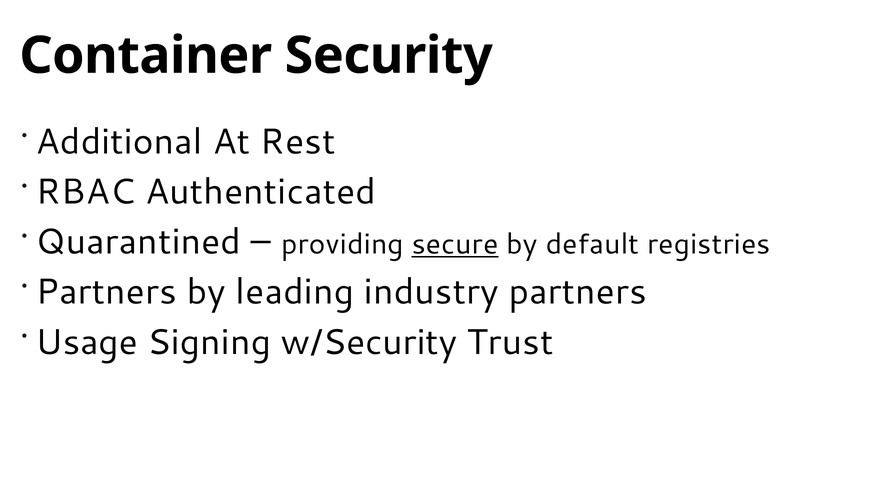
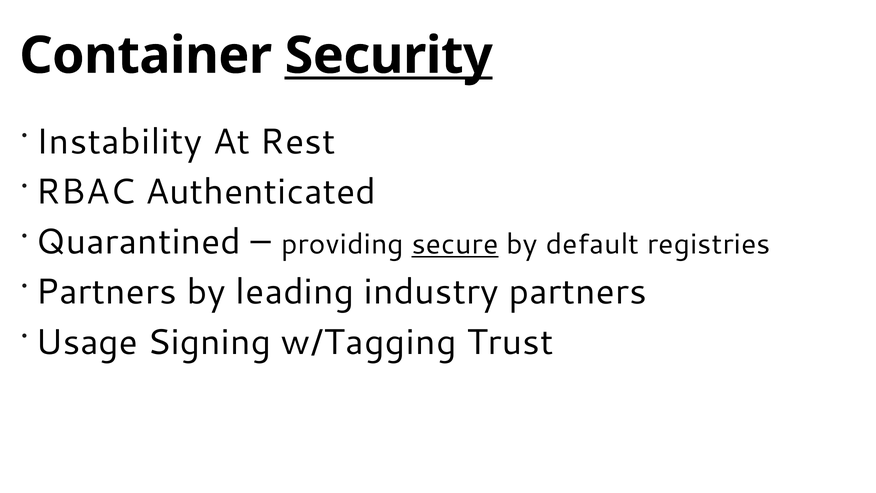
Security underline: none -> present
Additional: Additional -> Instability
w/Security: w/Security -> w/Tagging
